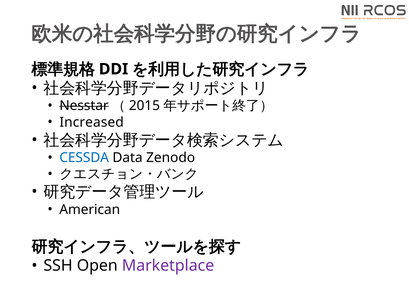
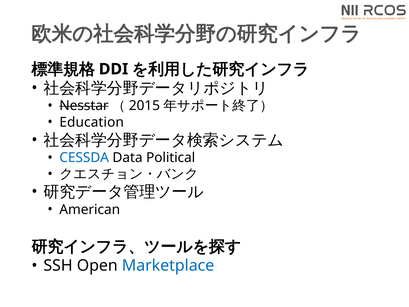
Increased: Increased -> Education
Zenodo: Zenodo -> Political
Marketplace colour: purple -> blue
